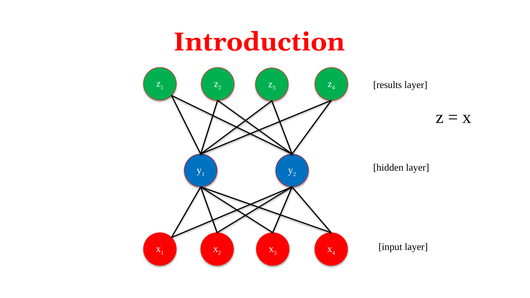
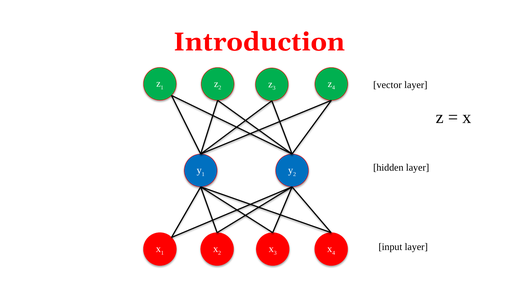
results: results -> vector
